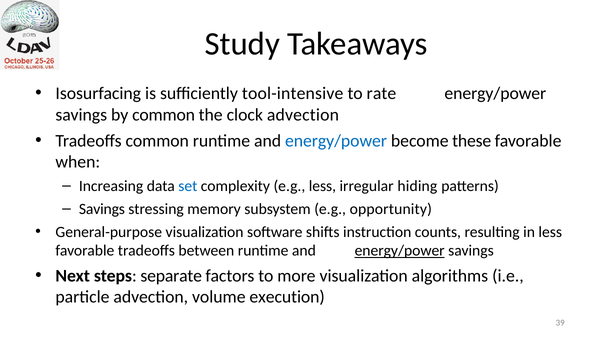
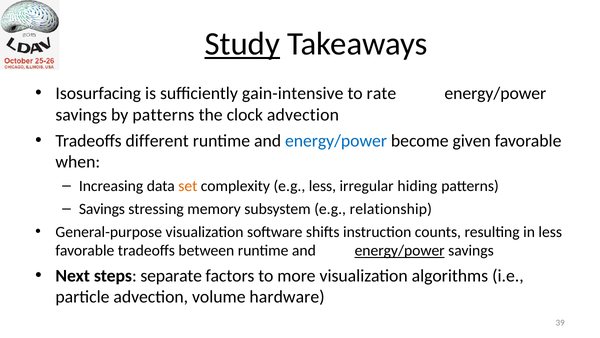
Study underline: none -> present
tool-intensive: tool-intensive -> gain-intensive
by common: common -> patterns
Tradeoffs common: common -> different
these: these -> given
set colour: blue -> orange
opportunity: opportunity -> relationship
execution: execution -> hardware
